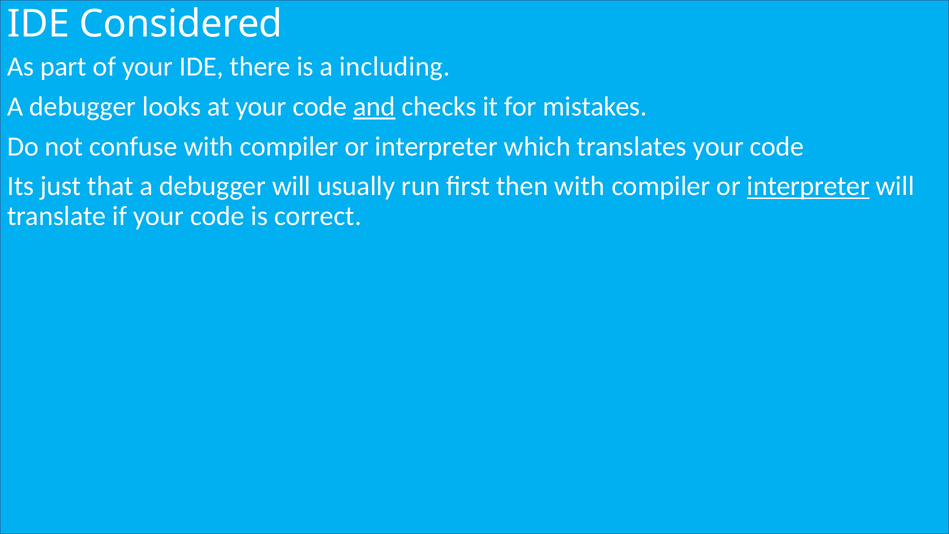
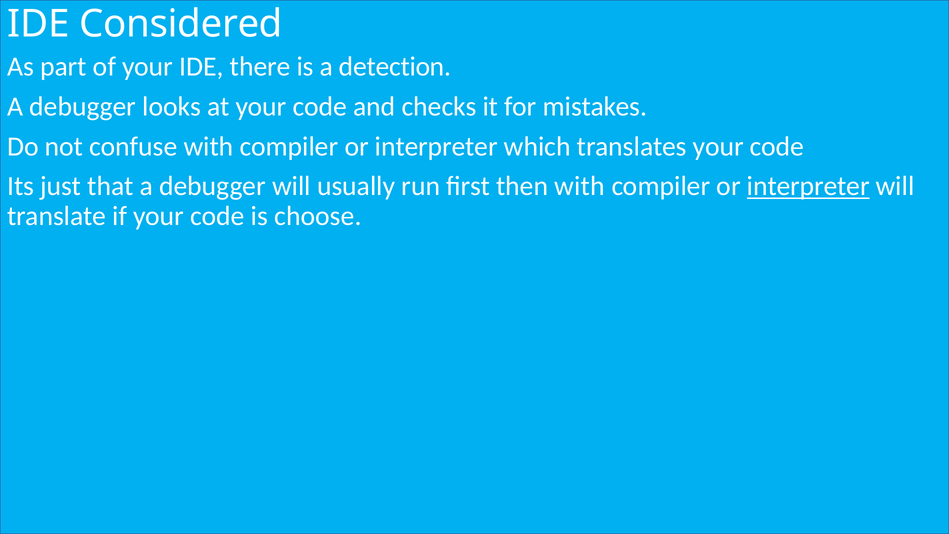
including: including -> detection
and underline: present -> none
correct: correct -> choose
